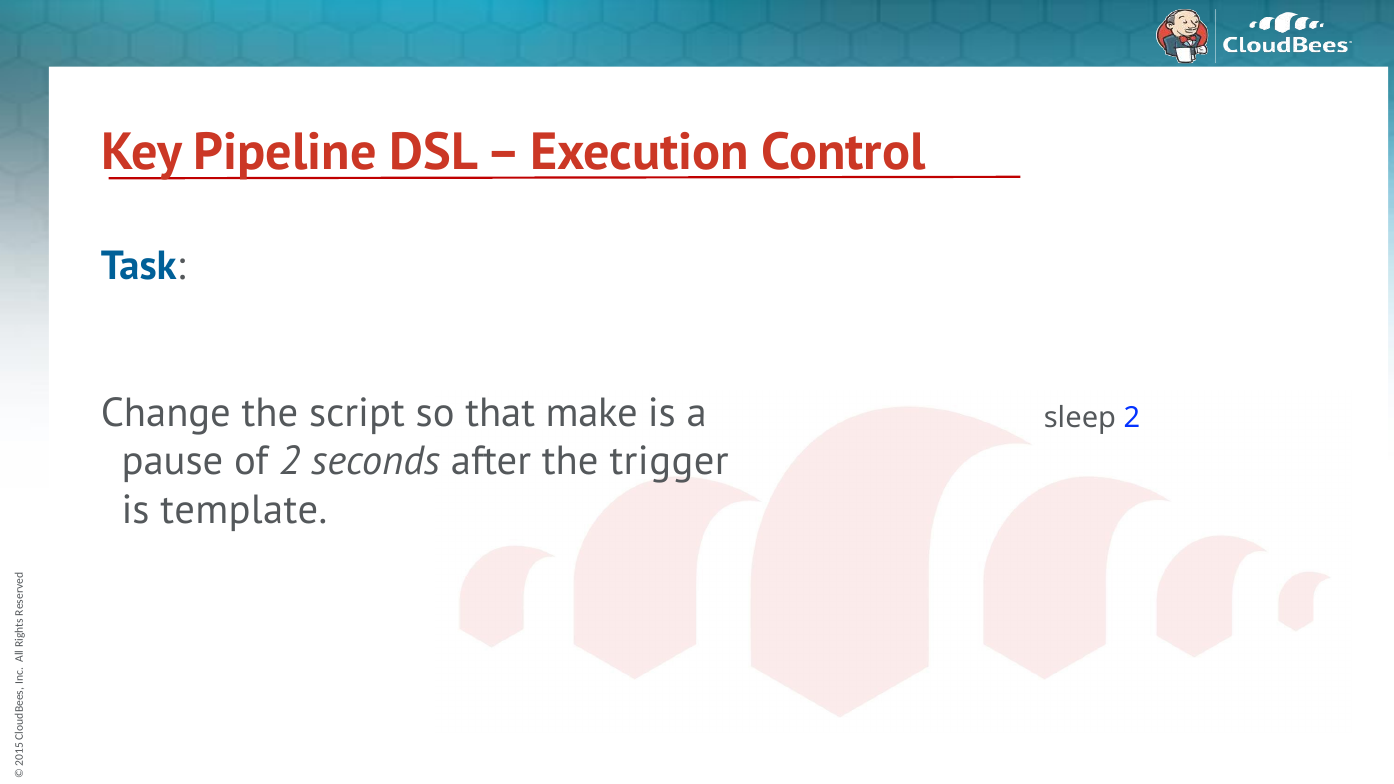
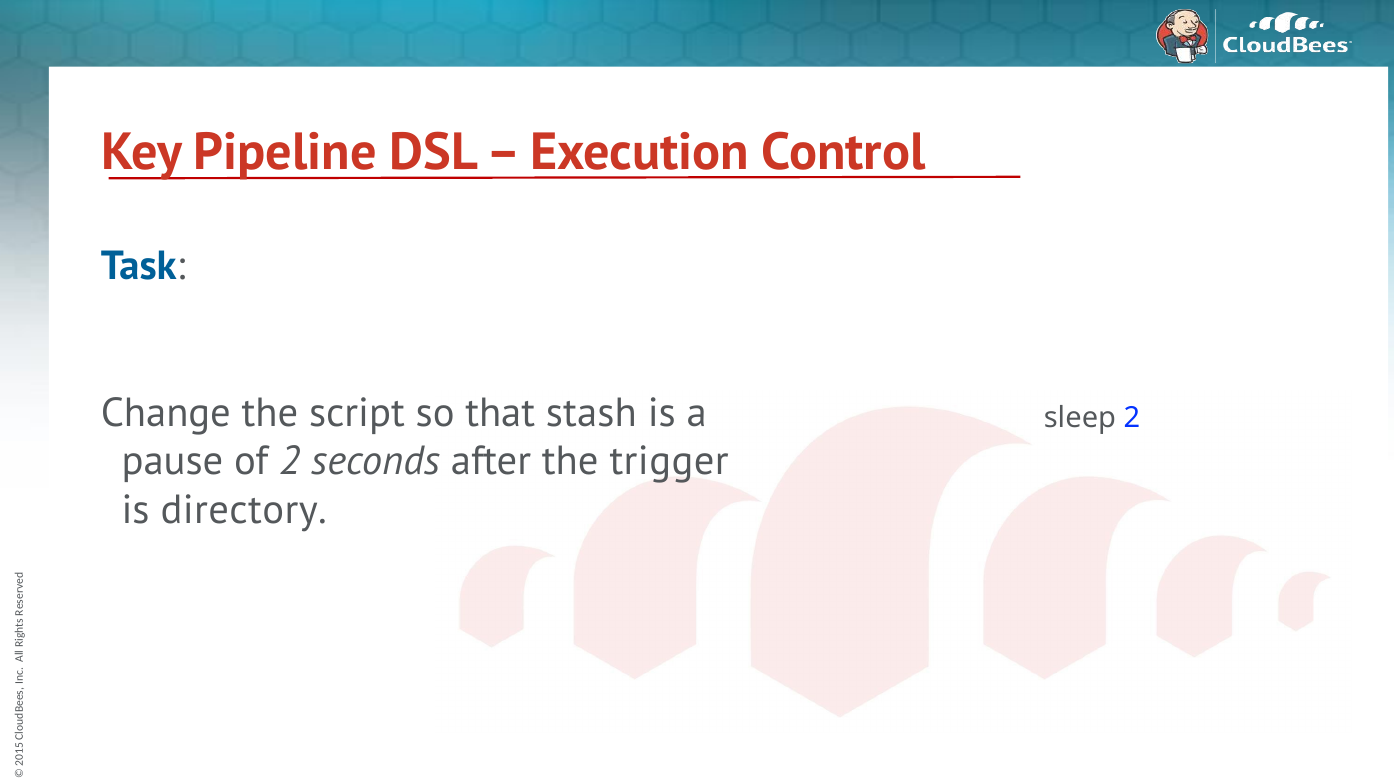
make: make -> stash
template: template -> directory
